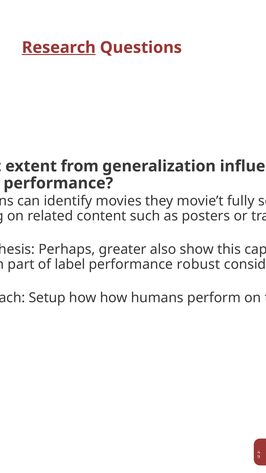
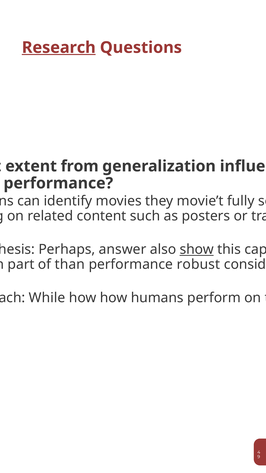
greater: greater -> answer
show underline: none -> present
label: label -> than
Setup: Setup -> While
